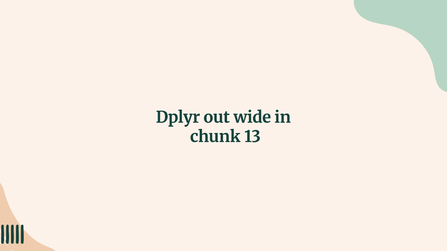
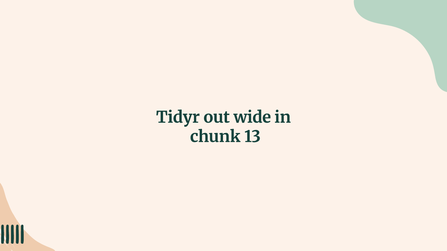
Dplyr: Dplyr -> Tidyr
